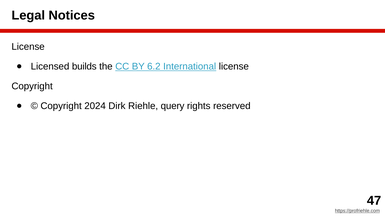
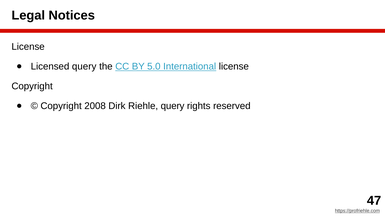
Licensed builds: builds -> query
6.2: 6.2 -> 5.0
2024: 2024 -> 2008
